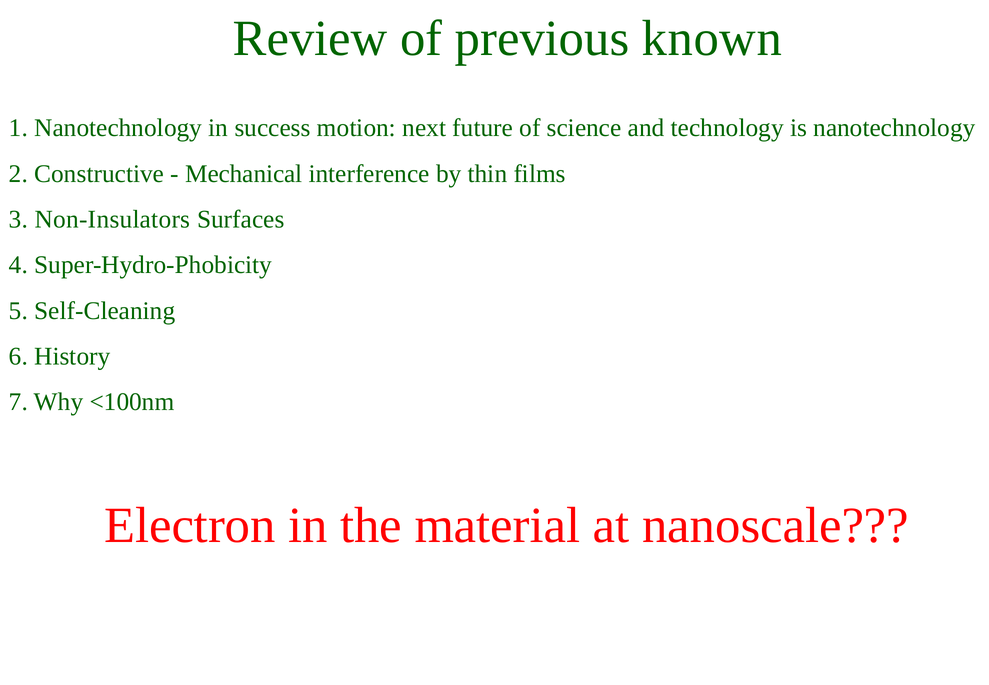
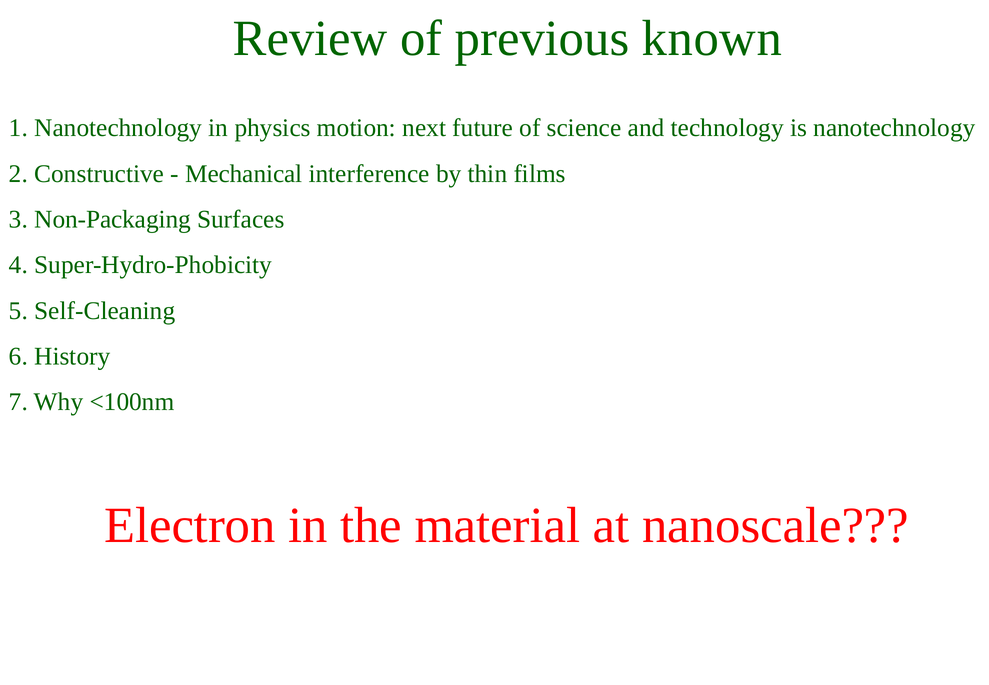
success: success -> physics
Non-Insulators: Non-Insulators -> Non-Packaging
